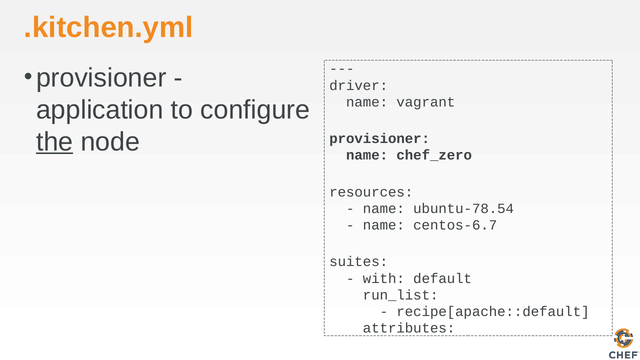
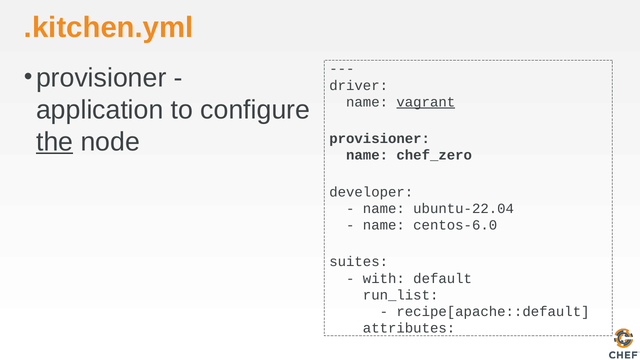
vagrant underline: none -> present
resources: resources -> developer
ubuntu-78.54: ubuntu-78.54 -> ubuntu-22.04
centos-6.7: centos-6.7 -> centos-6.0
